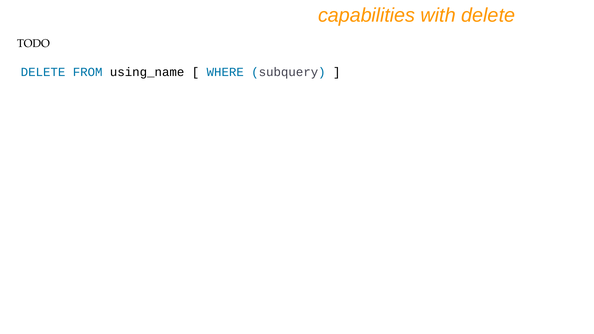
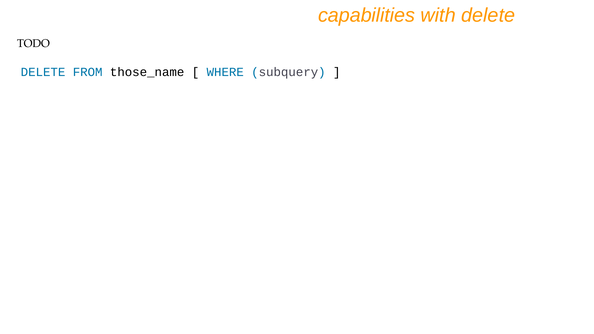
using_name: using_name -> those_name
